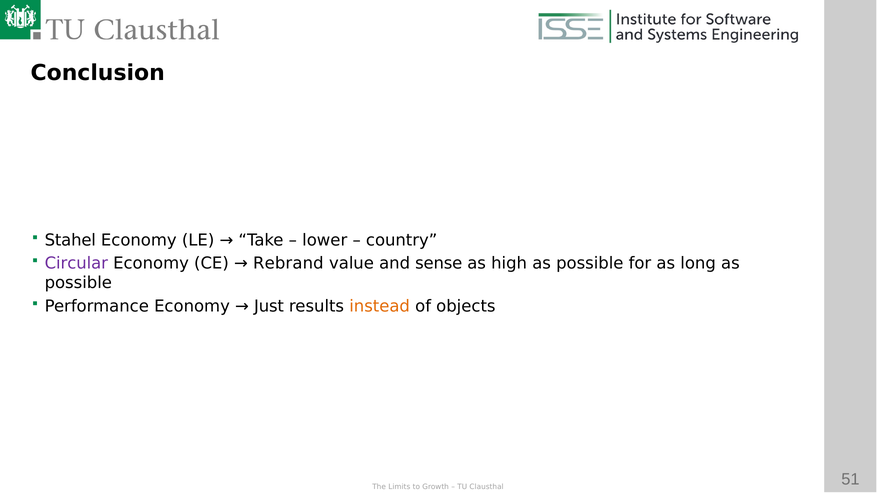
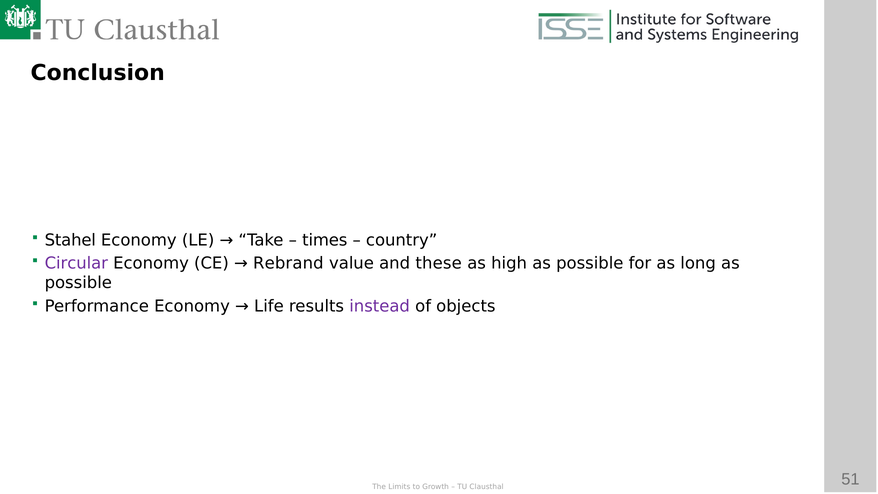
lower: lower -> times
sense: sense -> these
Just: Just -> Life
instead colour: orange -> purple
